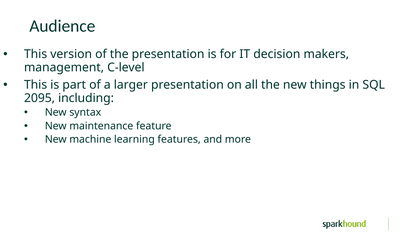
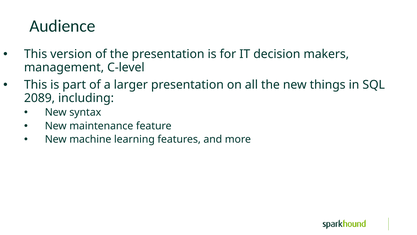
2095: 2095 -> 2089
